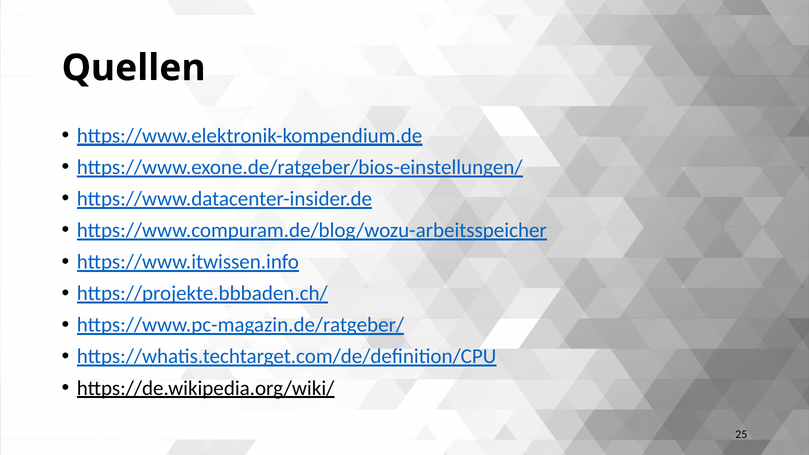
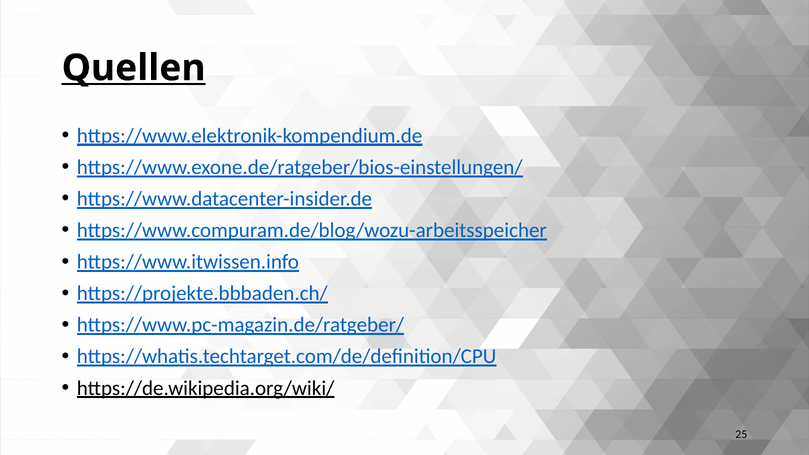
Quellen underline: none -> present
